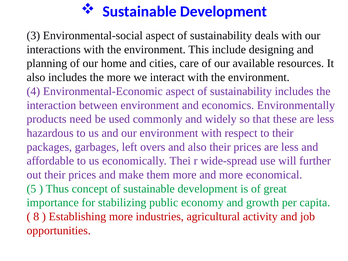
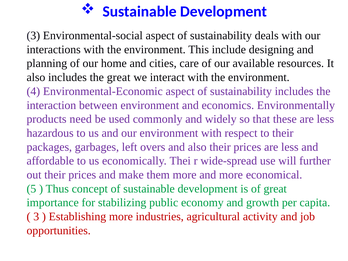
the more: more -> great
8 at (36, 217): 8 -> 3
